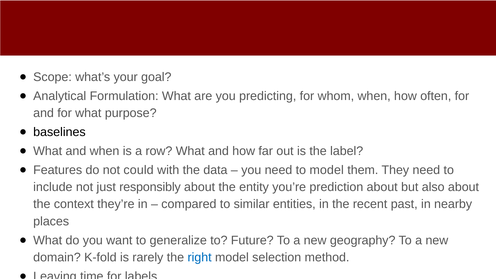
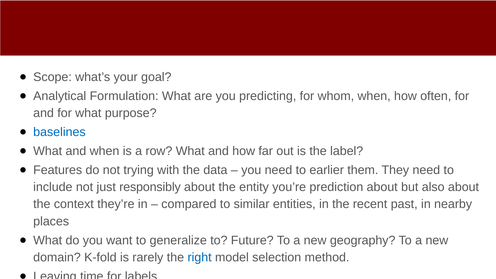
baselines colour: black -> blue
could: could -> trying
to model: model -> earlier
